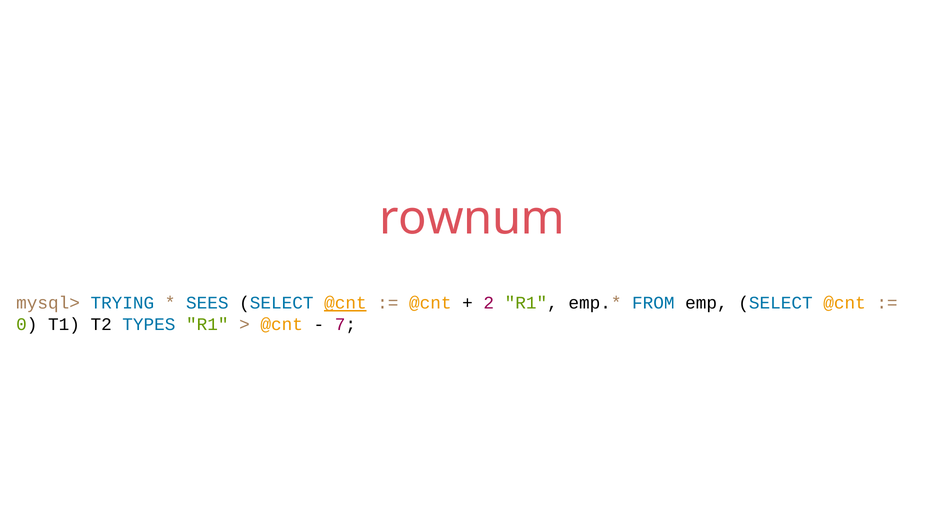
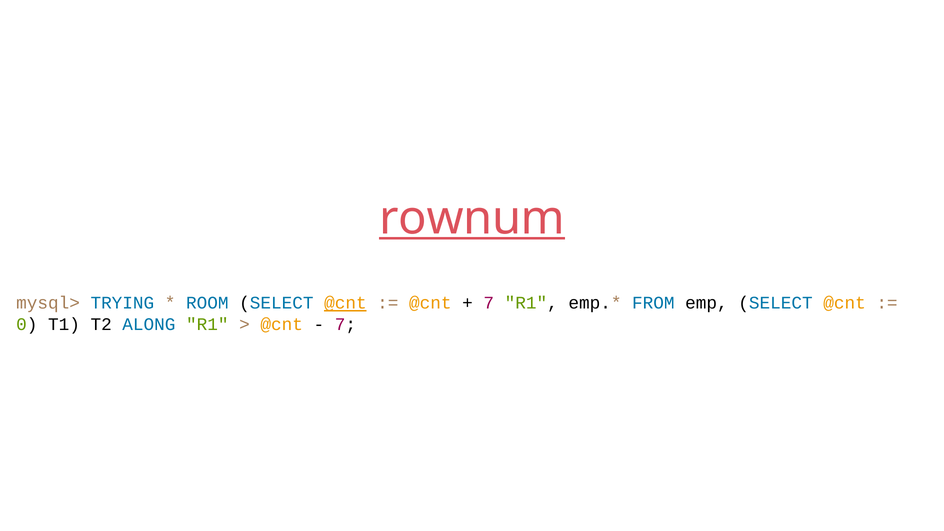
rownum underline: none -> present
SEES: SEES -> ROOM
2 at (489, 303): 2 -> 7
TYPES: TYPES -> ALONG
